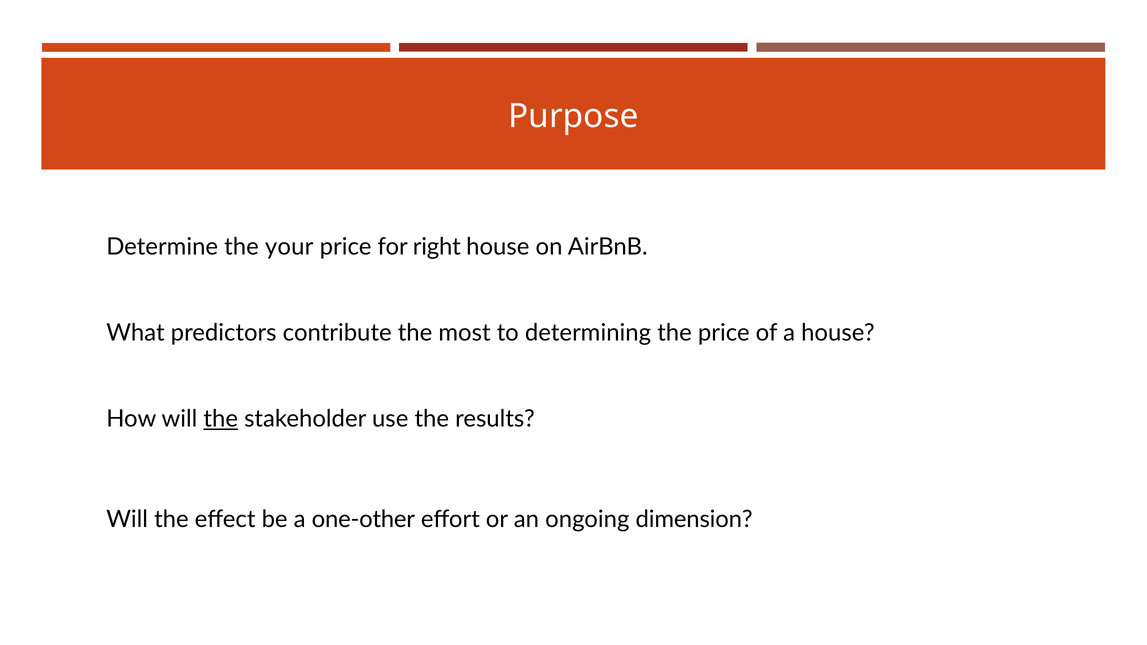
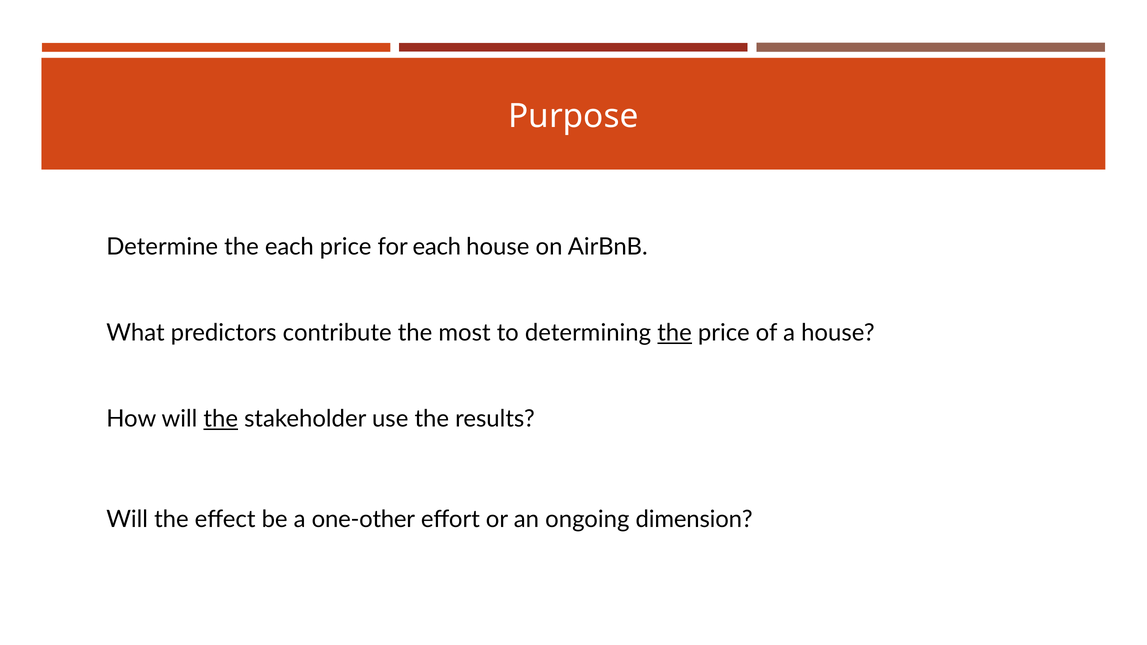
the your: your -> each
for right: right -> each
the at (675, 333) underline: none -> present
